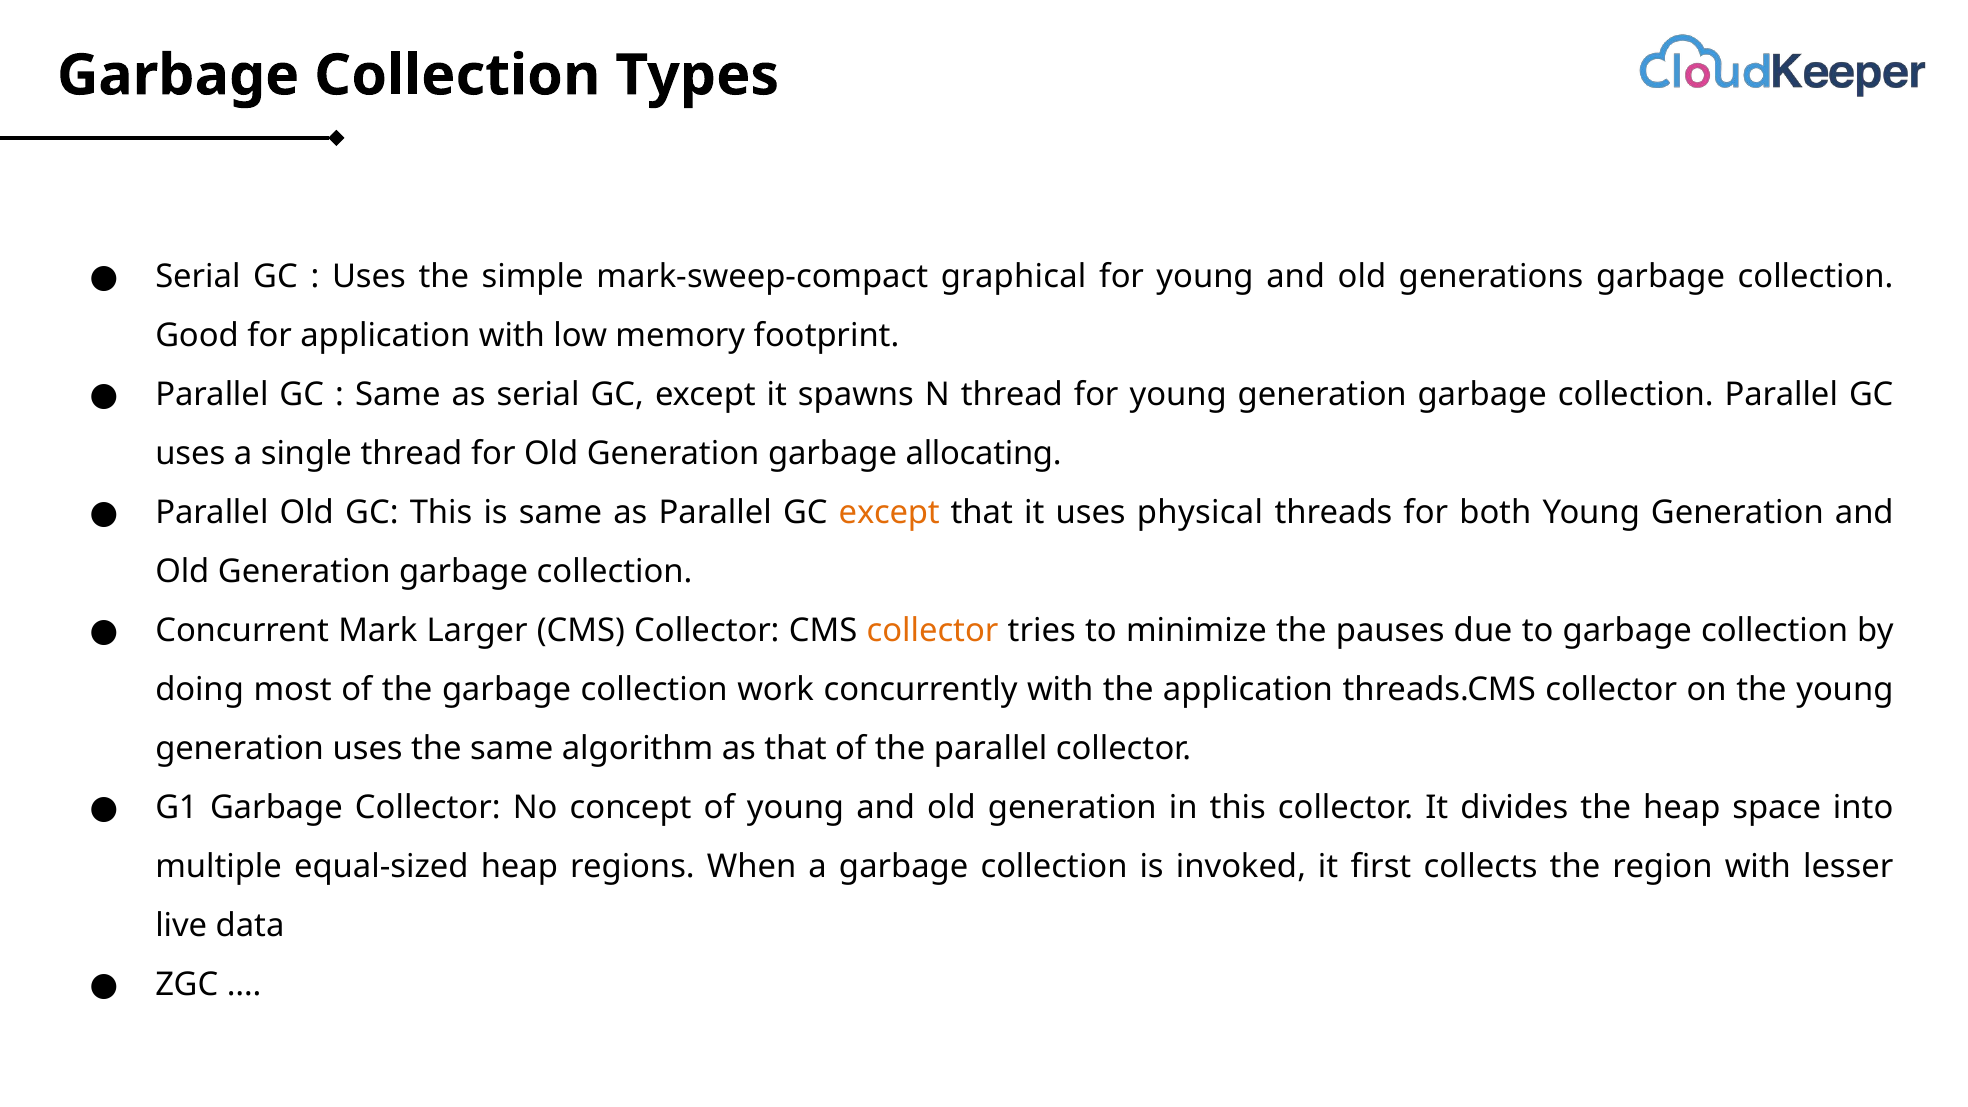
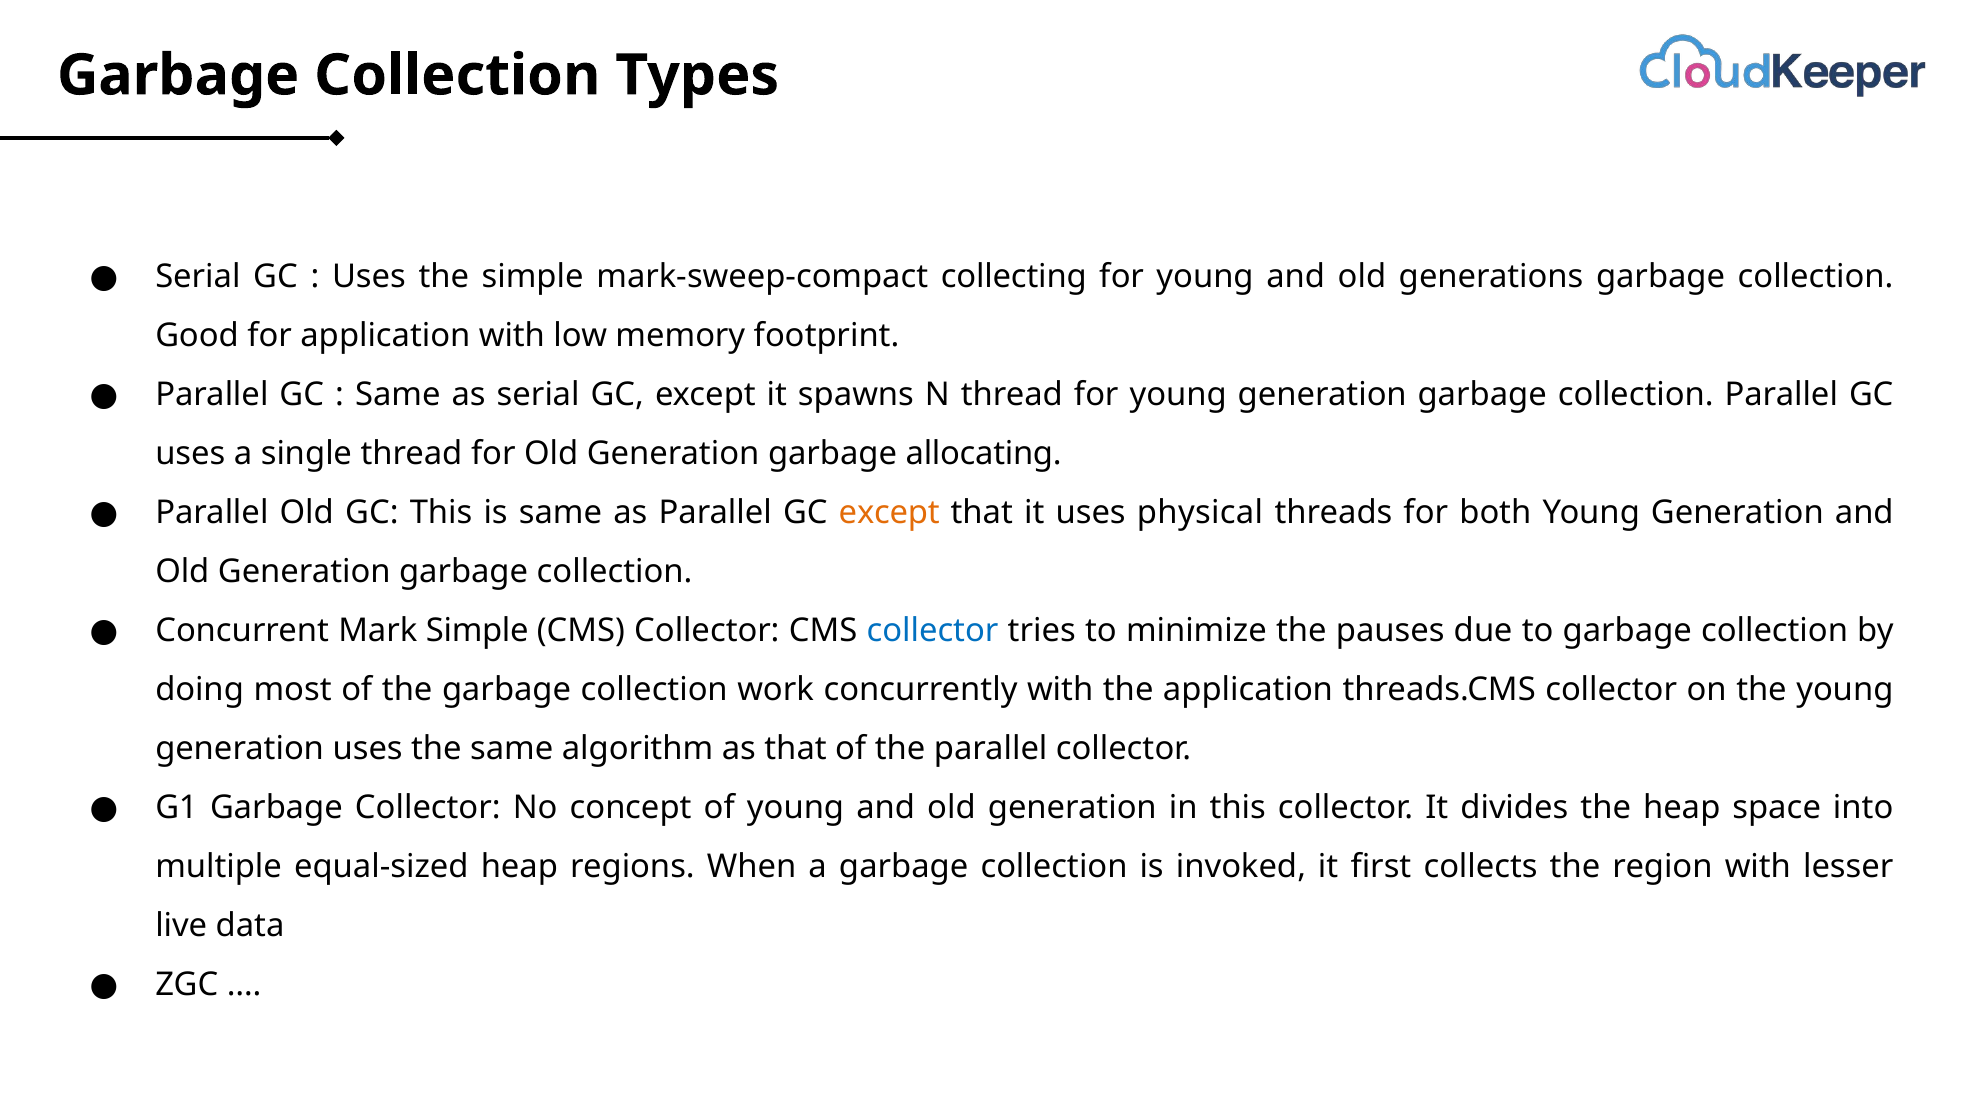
graphical: graphical -> collecting
Mark Larger: Larger -> Simple
collector at (933, 631) colour: orange -> blue
